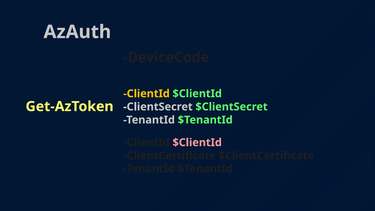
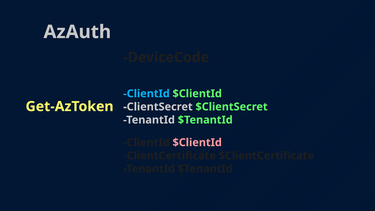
ClientId at (146, 94) colour: yellow -> light blue
